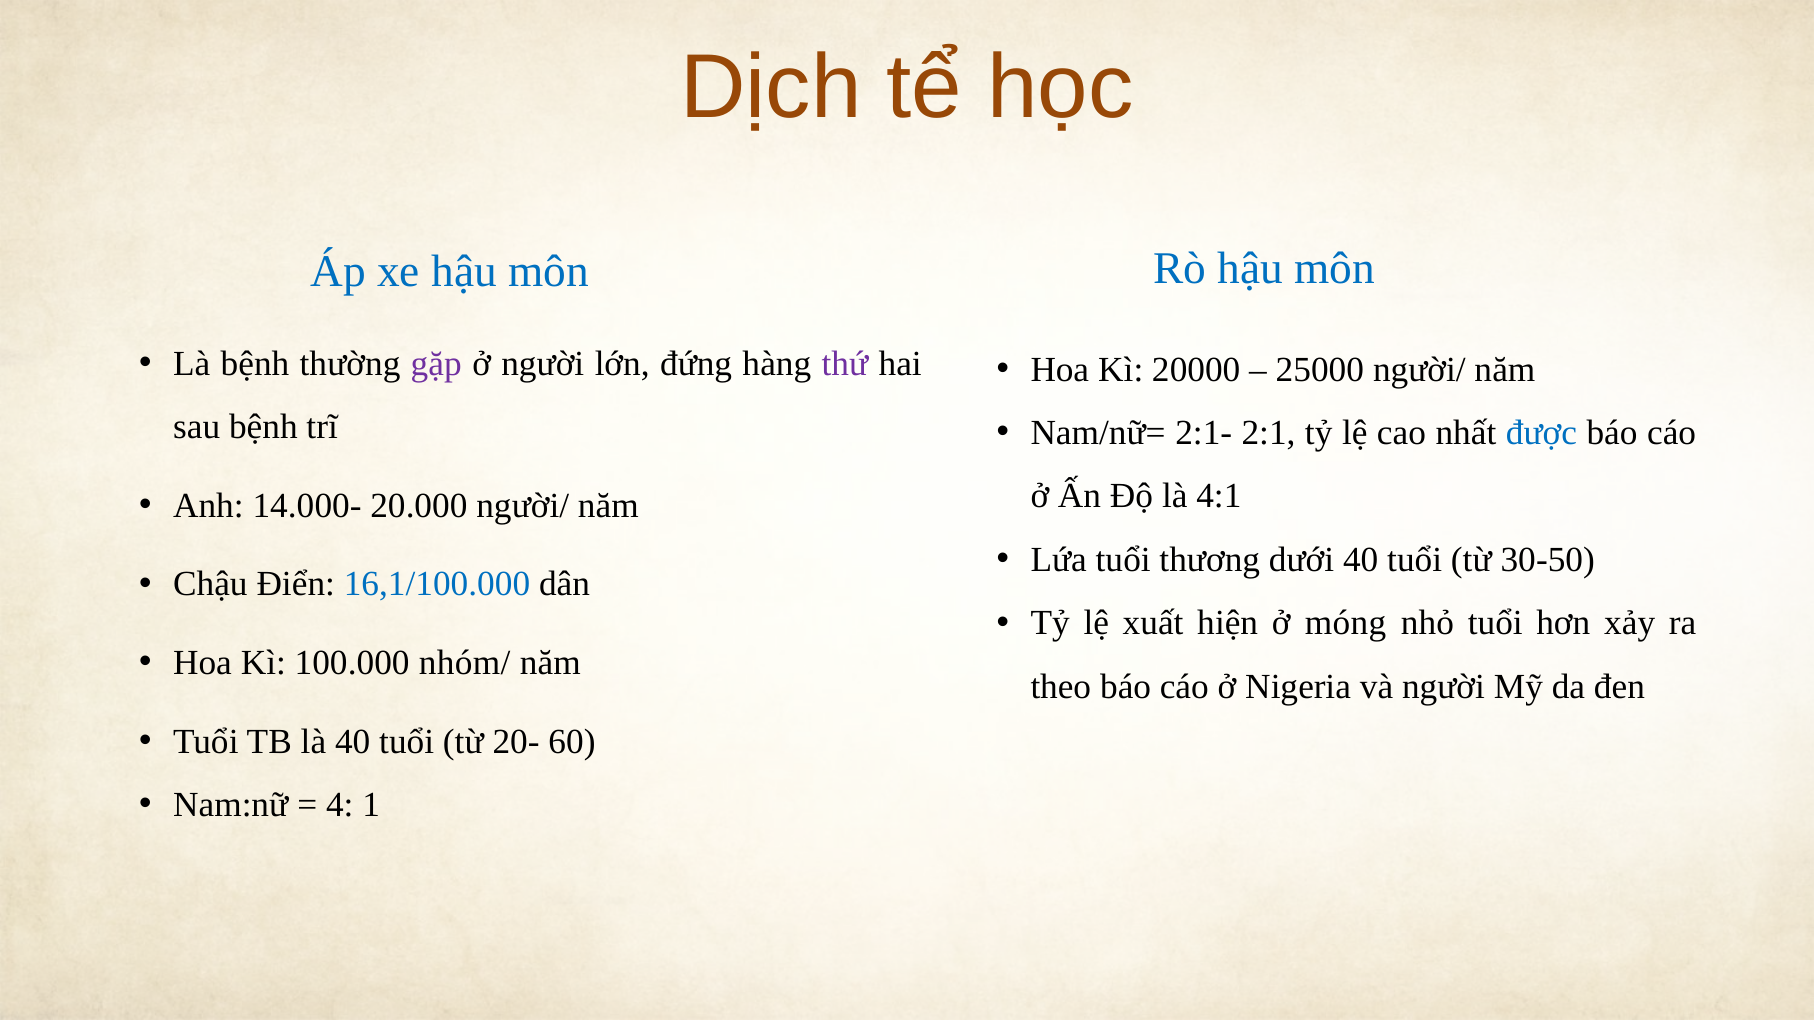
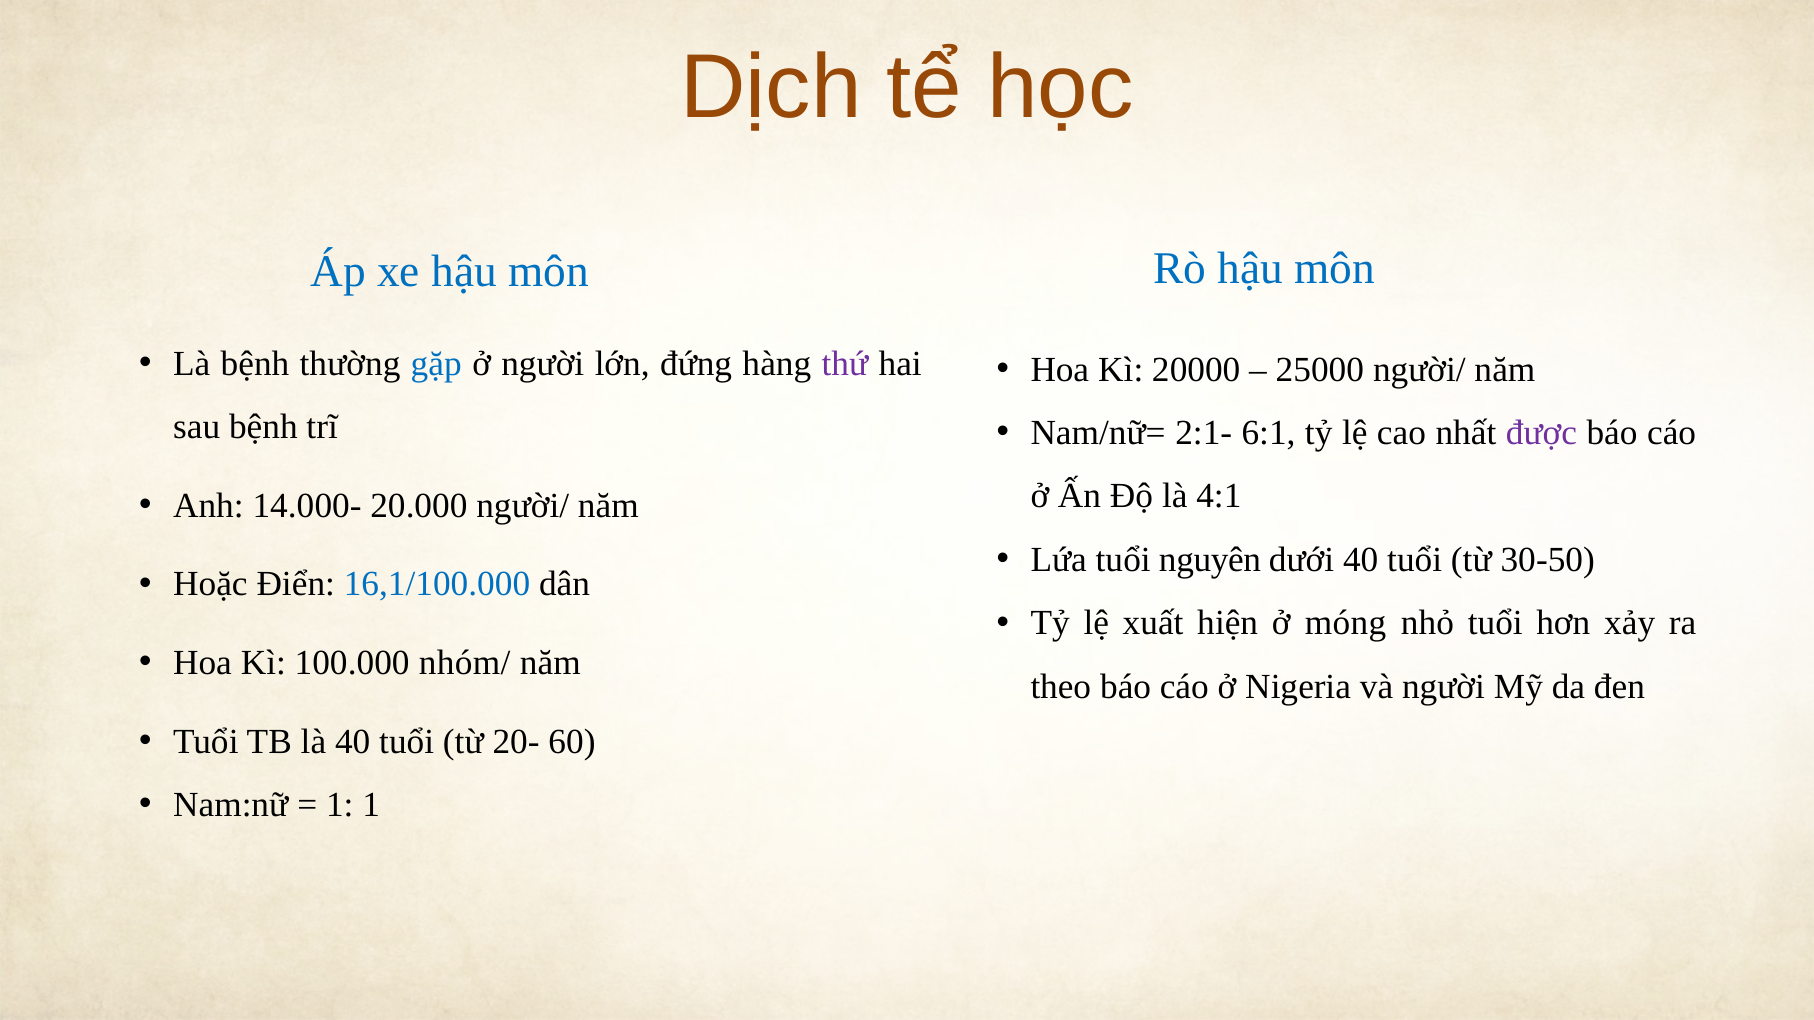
gặp colour: purple -> blue
2:1: 2:1 -> 6:1
được colour: blue -> purple
thương: thương -> nguyên
Chậu: Chậu -> Hoặc
4 at (340, 805): 4 -> 1
